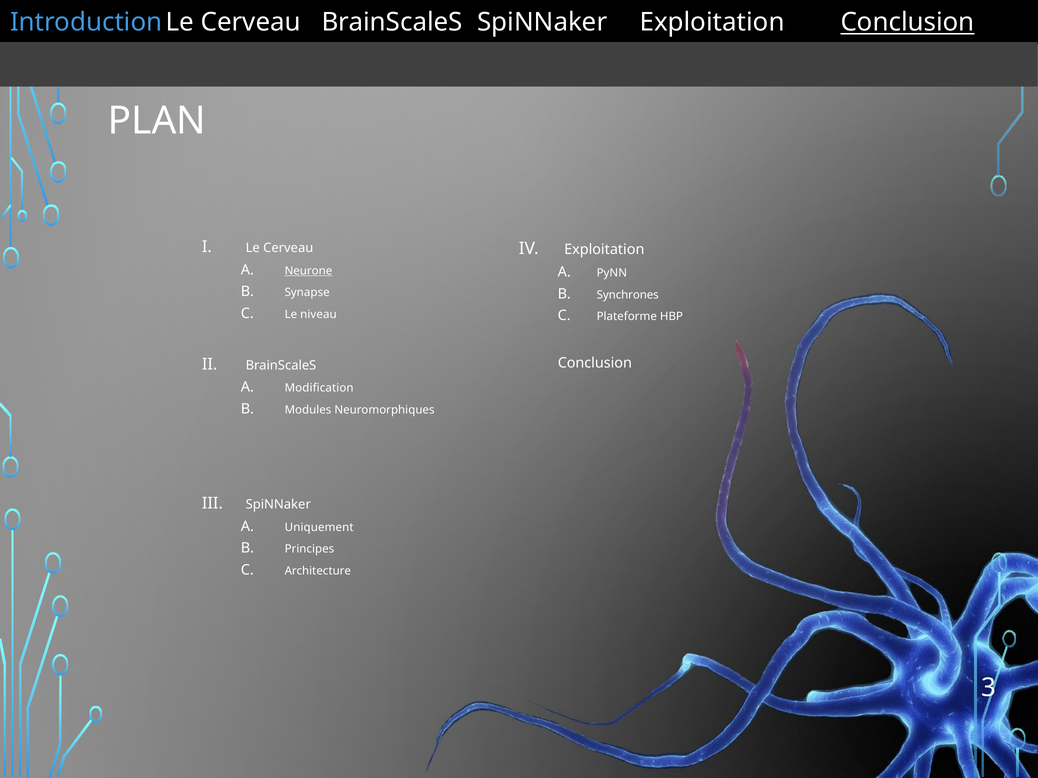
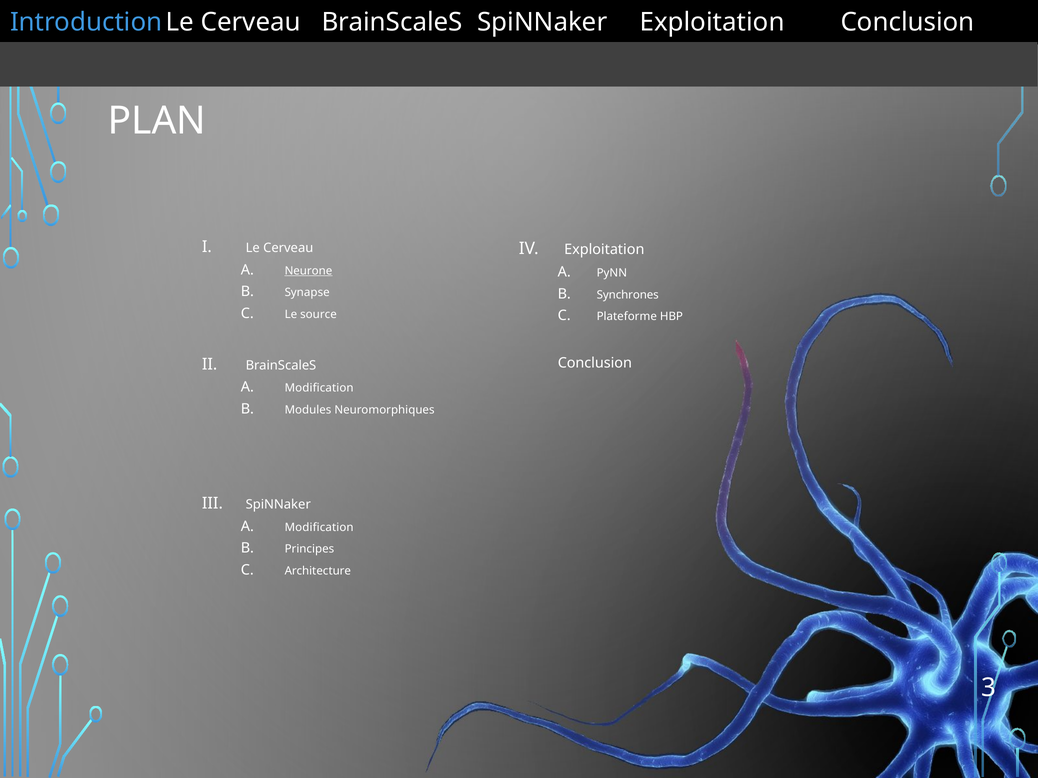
Conclusion at (908, 22) underline: present -> none
niveau: niveau -> source
Uniquement at (319, 528): Uniquement -> Modification
